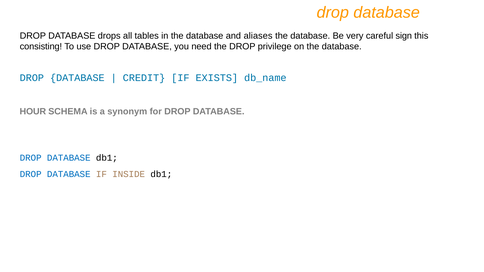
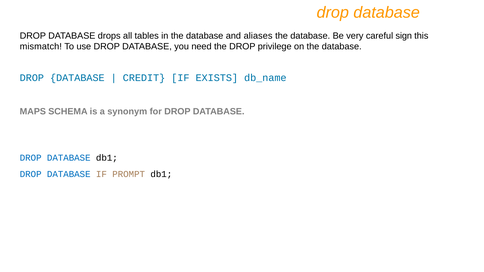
consisting: consisting -> mismatch
HOUR: HOUR -> MAPS
INSIDE: INSIDE -> PROMPT
